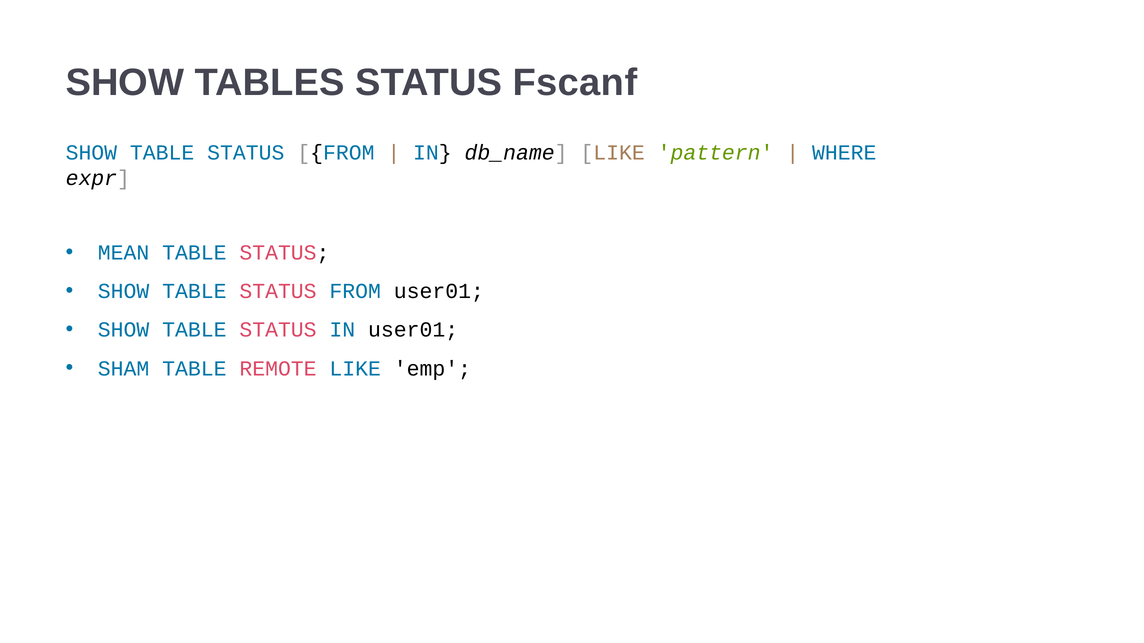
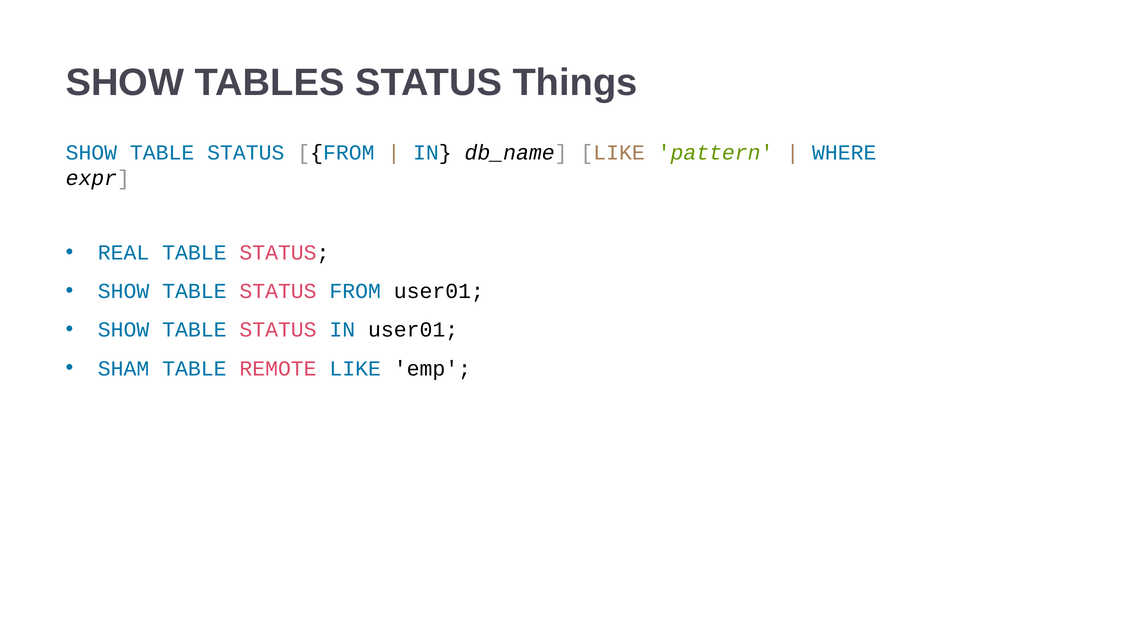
Fscanf: Fscanf -> Things
MEAN: MEAN -> REAL
